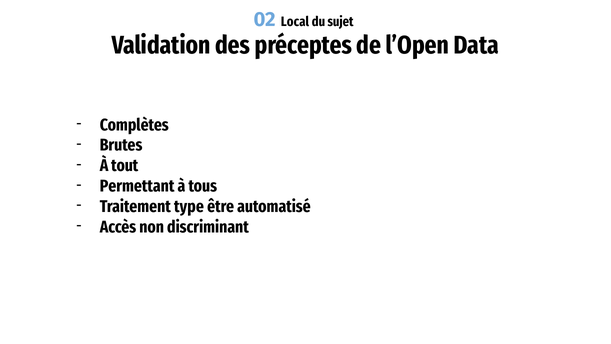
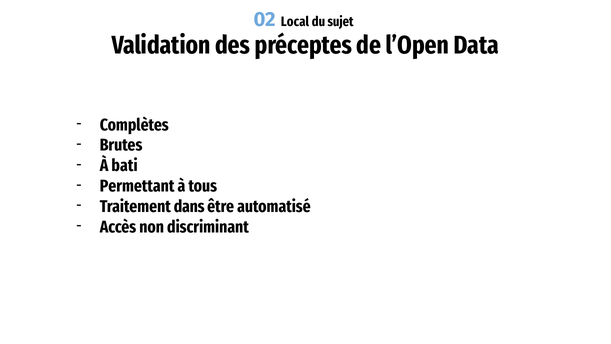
À tout: tout -> bati
type: type -> dans
